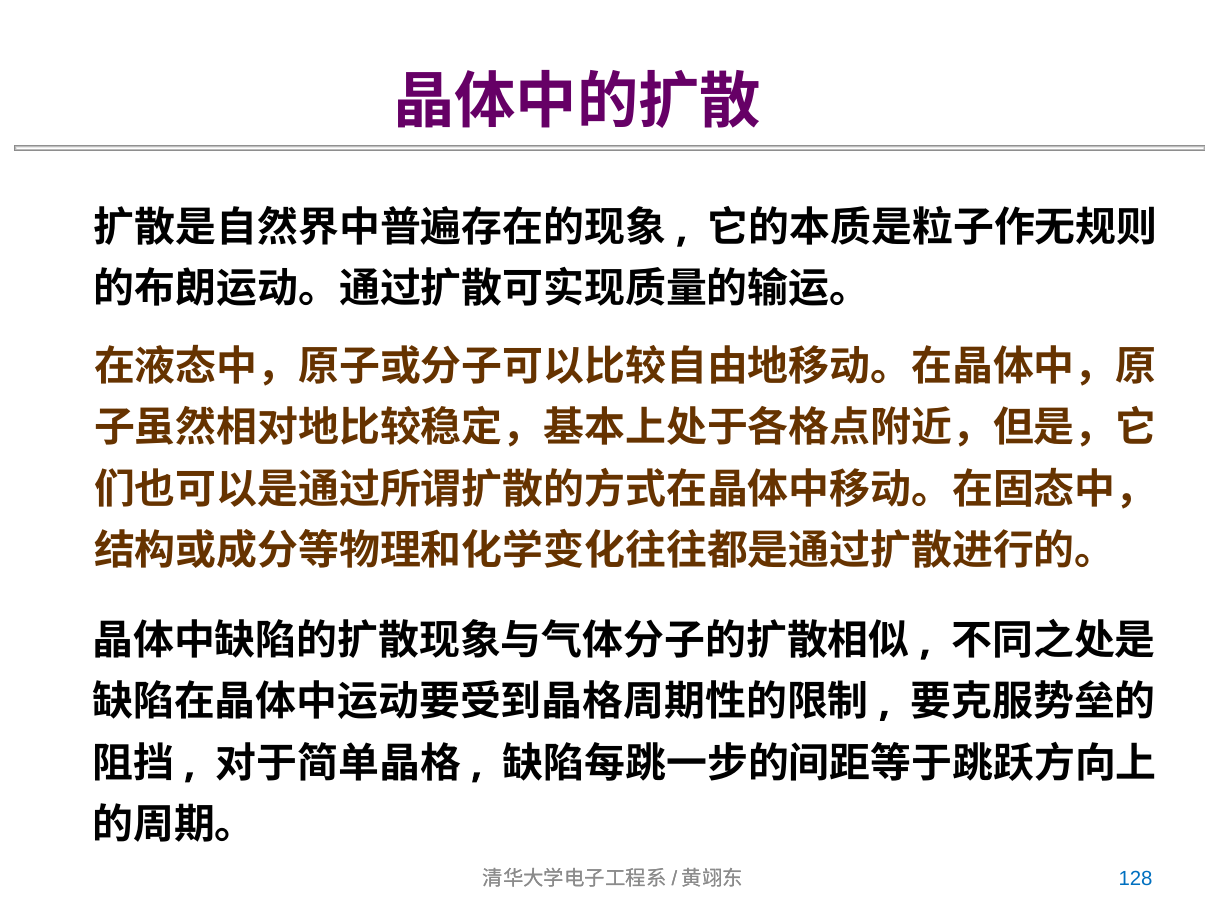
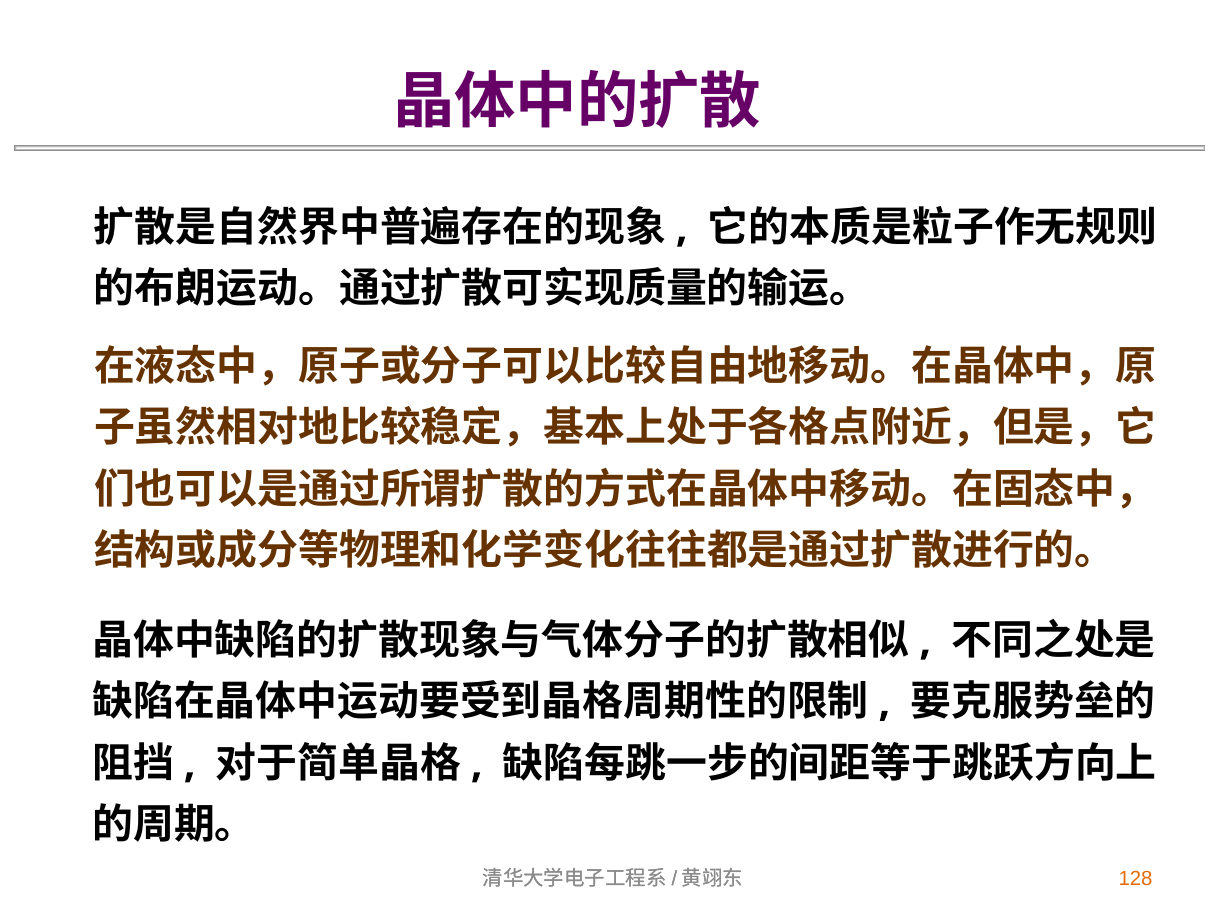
128 colour: blue -> orange
